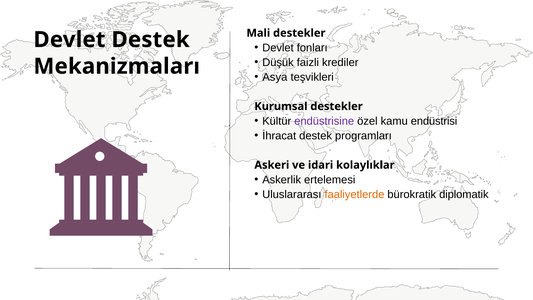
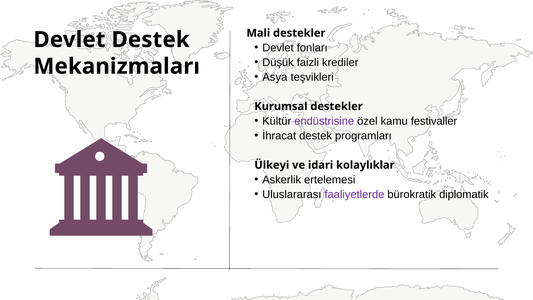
endüstrisi: endüstrisi -> festivaller
Askeri: Askeri -> Ülkeyi
faaliyetlerde colour: orange -> purple
